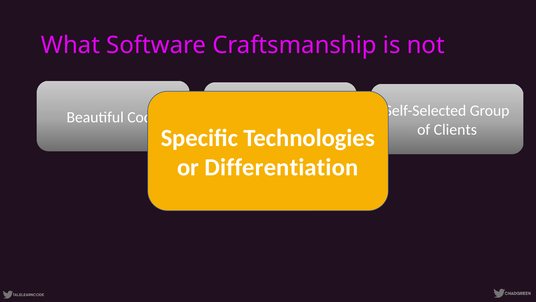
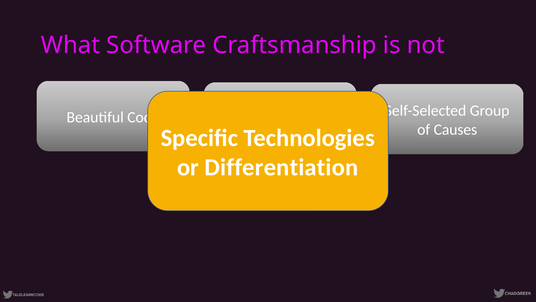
Clients: Clients -> Causes
